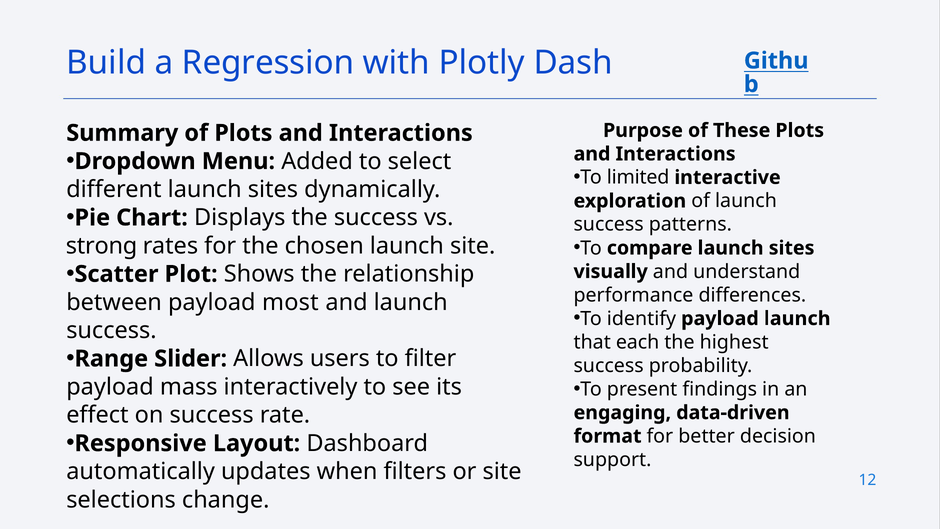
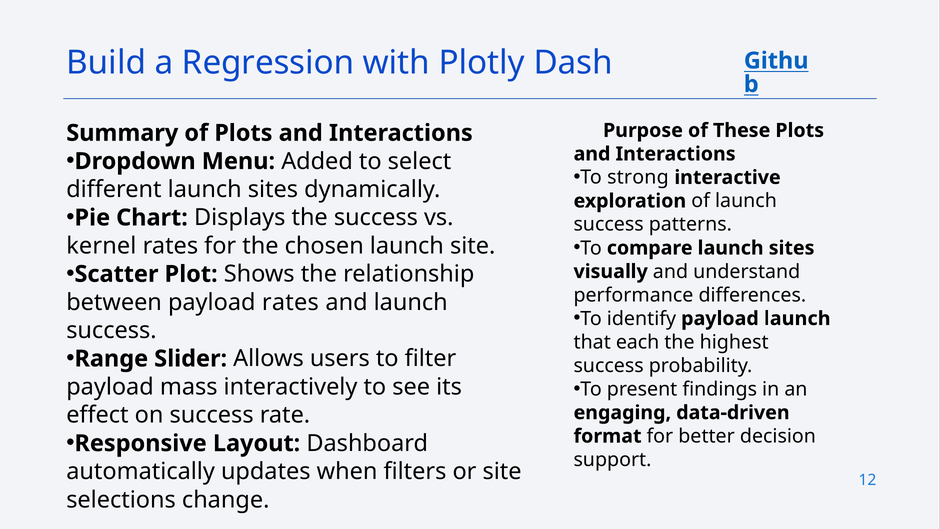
limited: limited -> strong
strong: strong -> kernel
payload most: most -> rates
